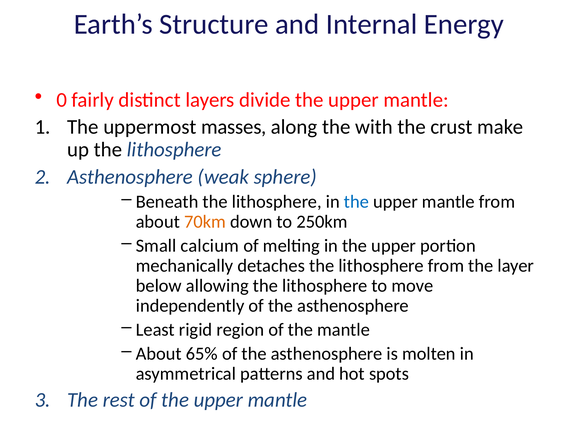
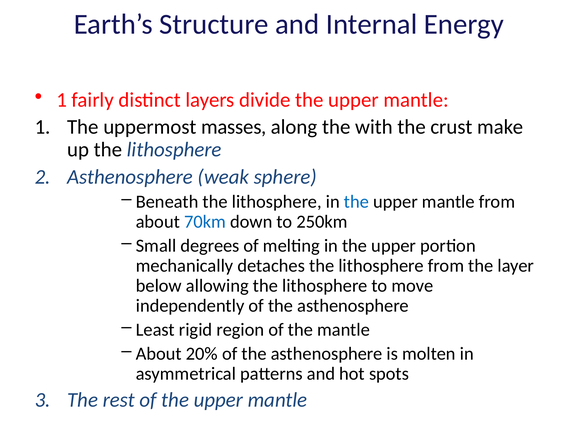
0 at (62, 100): 0 -> 1
70km colour: orange -> blue
calcium: calcium -> degrees
65%: 65% -> 20%
